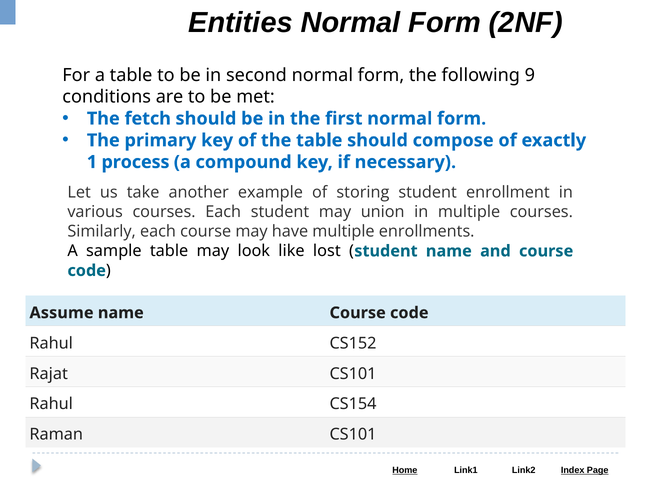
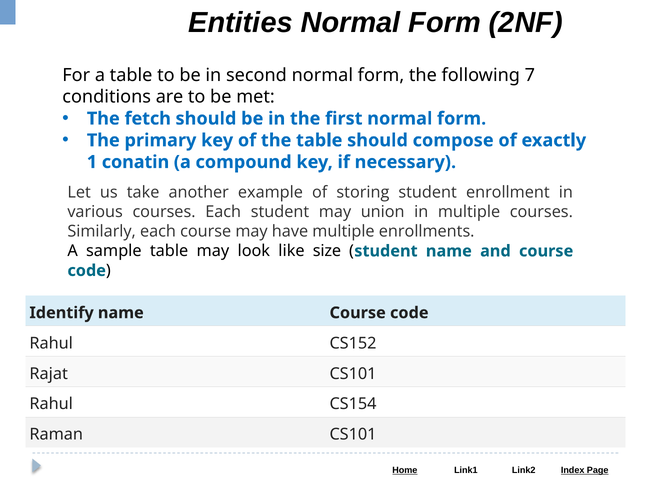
9: 9 -> 7
process: process -> conatin
lost: lost -> size
Assume: Assume -> Identify
